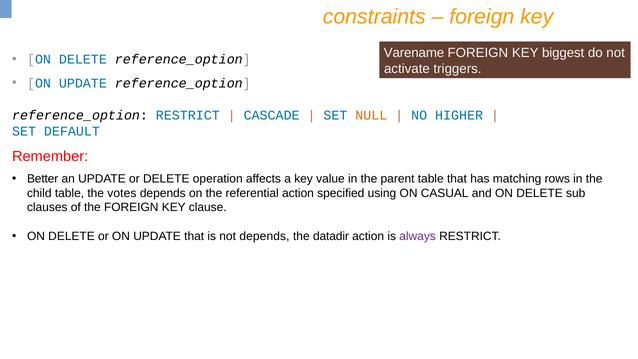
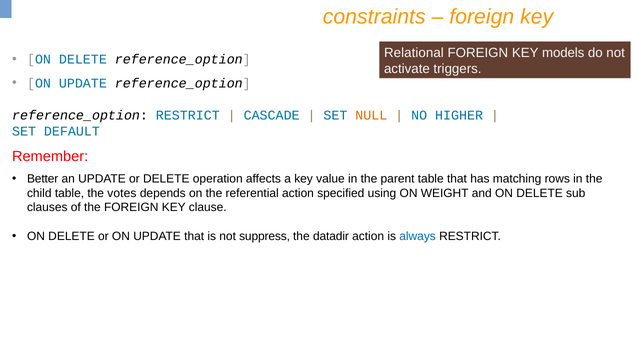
Varename: Varename -> Relational
biggest: biggest -> models
CASUAL: CASUAL -> WEIGHT
not depends: depends -> suppress
always colour: purple -> blue
